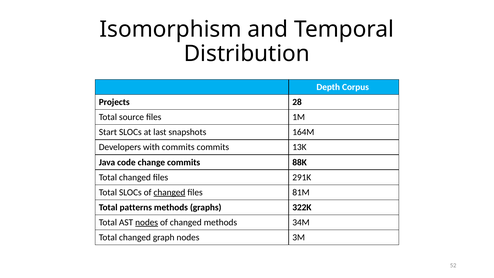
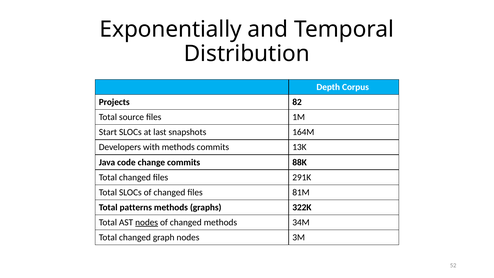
Isomorphism: Isomorphism -> Exponentially
28: 28 -> 82
with commits: commits -> methods
changed at (169, 192) underline: present -> none
